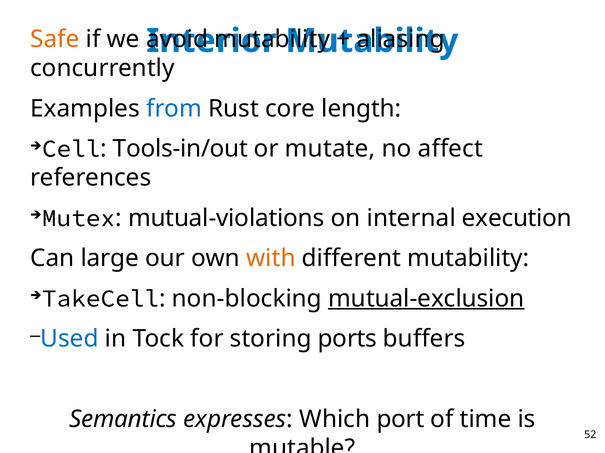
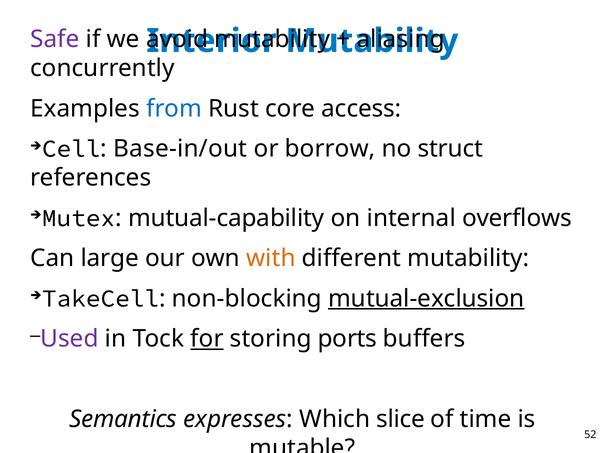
Safe colour: orange -> purple
length: length -> access
Tools-in/out: Tools-in/out -> Base-in/out
mutate: mutate -> borrow
affect: affect -> struct
mutual-violations: mutual-violations -> mutual-capability
execution: execution -> overflows
Used colour: blue -> purple
for underline: none -> present
port: port -> slice
